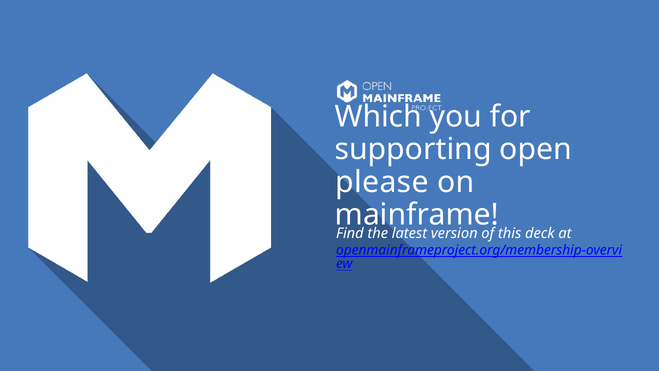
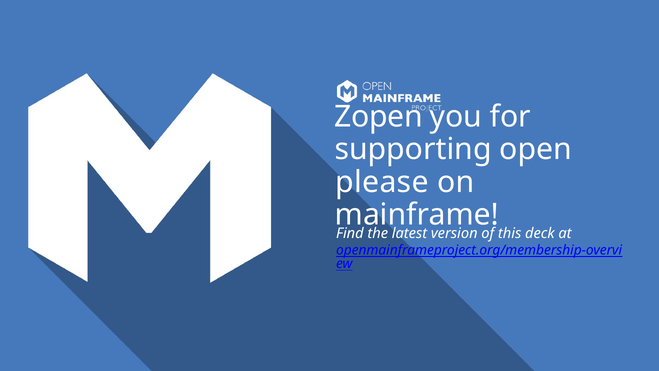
Which: Which -> Zopen
